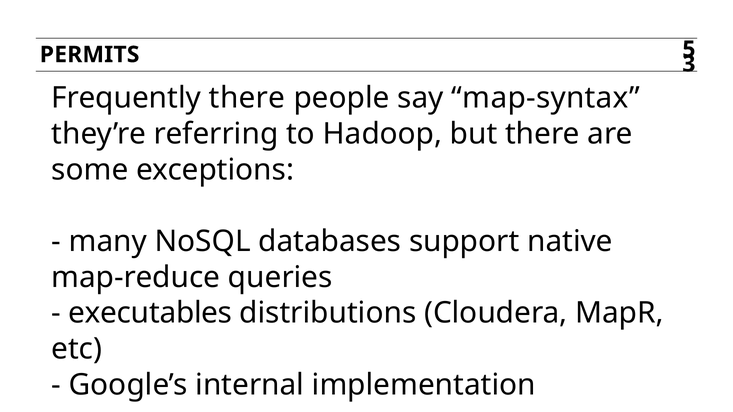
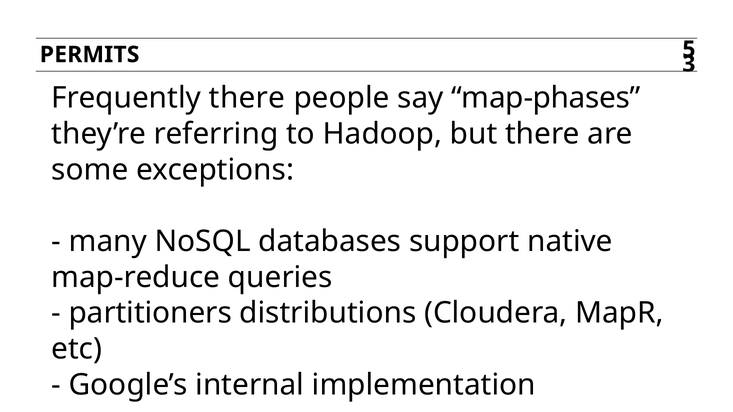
map-syntax: map-syntax -> map-phases
executables: executables -> partitioners
